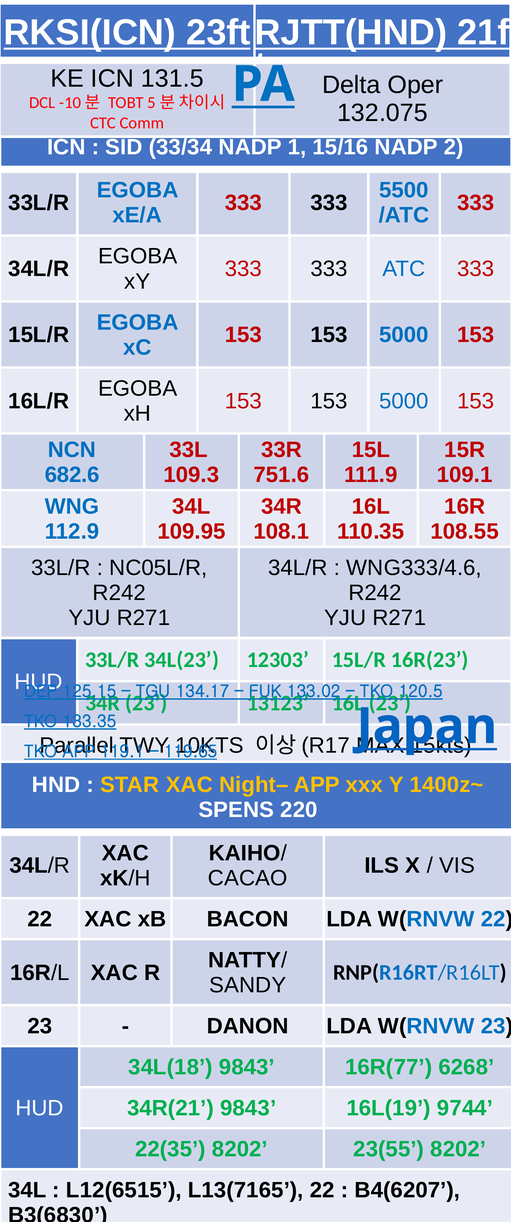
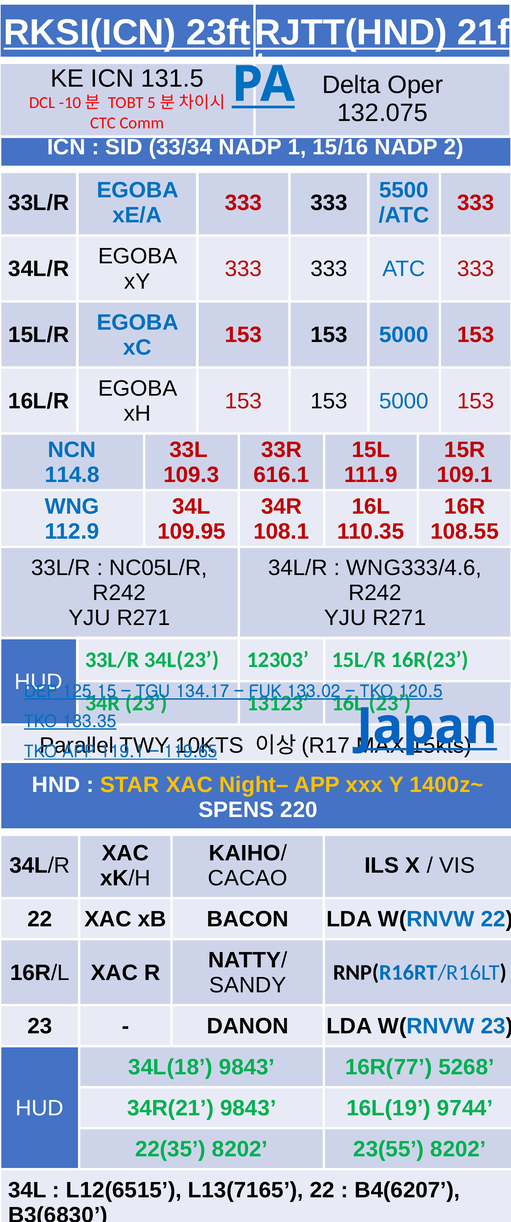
682.6: 682.6 -> 114.8
751.6: 751.6 -> 616.1
6268: 6268 -> 5268
